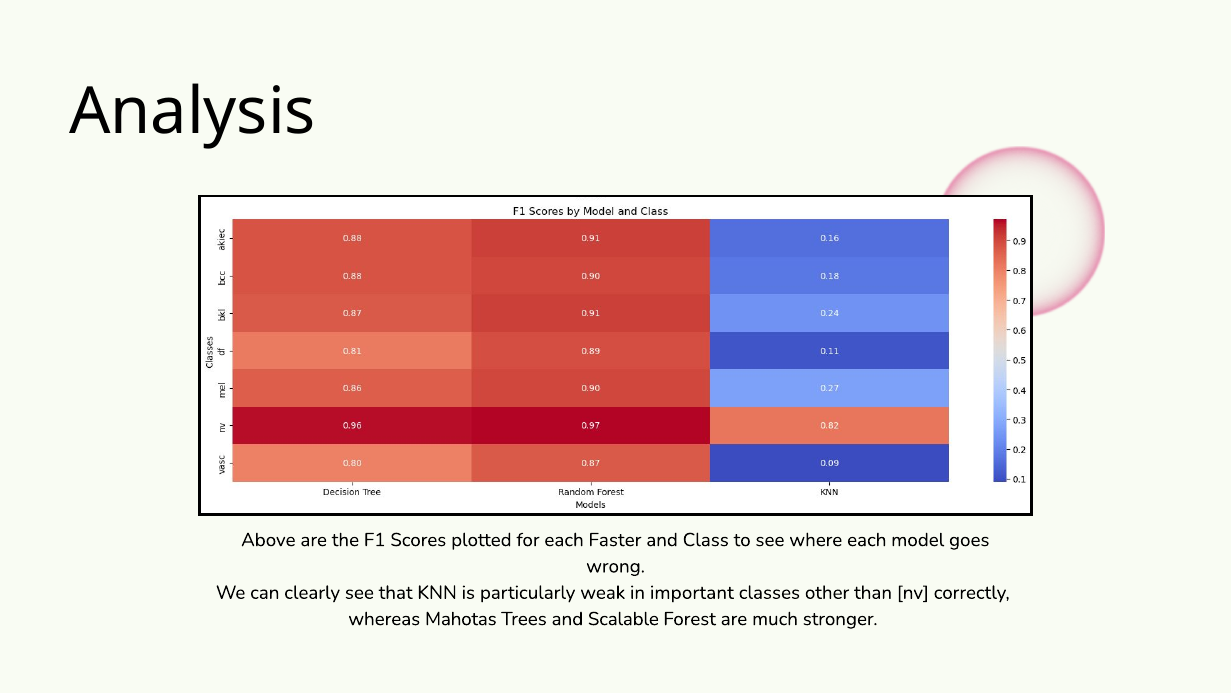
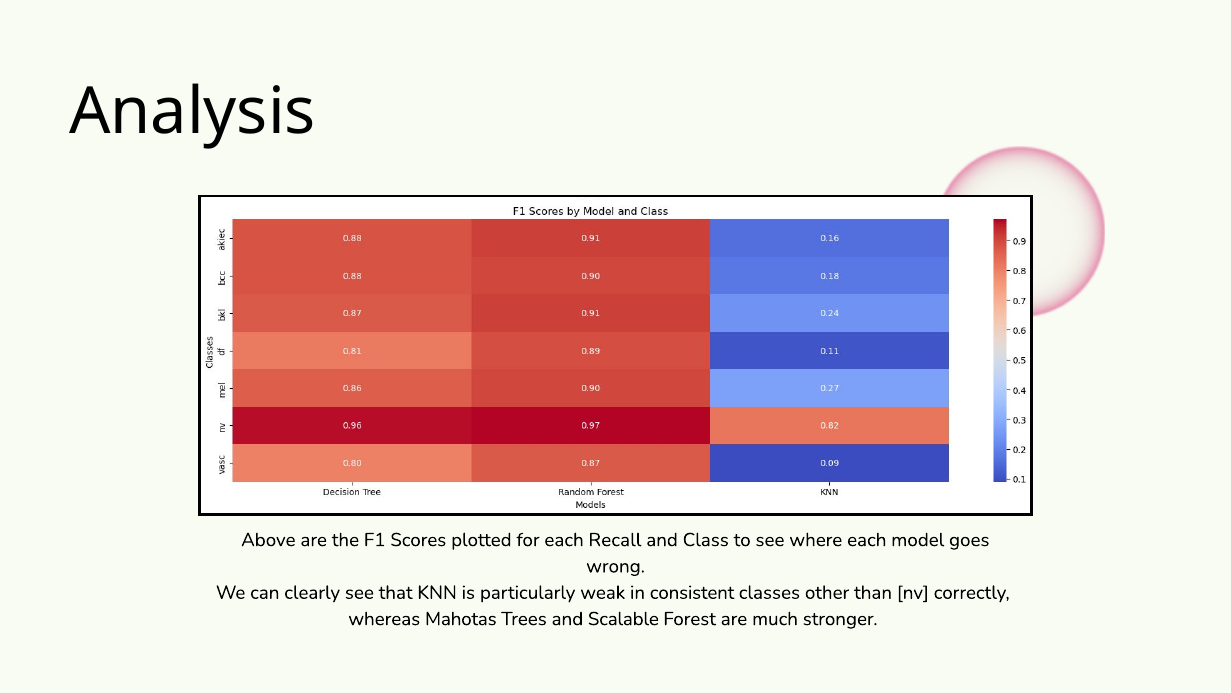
Faster: Faster -> Recall
important: important -> consistent
